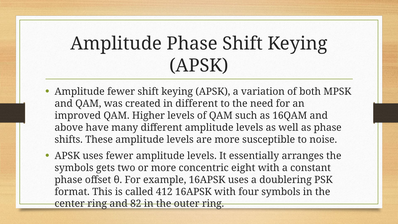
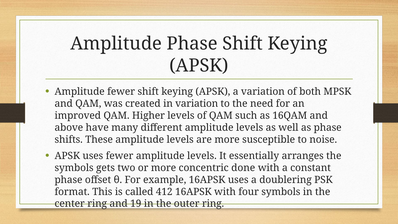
in different: different -> variation
eight: eight -> done
82: 82 -> 19
